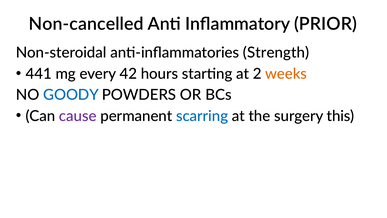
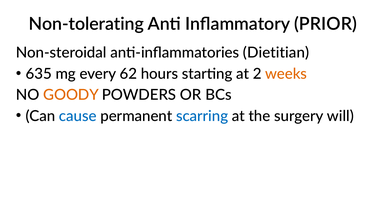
Non-cancelled: Non-cancelled -> Non-tolerating
Strength: Strength -> Dietitian
441: 441 -> 635
42: 42 -> 62
GOODY colour: blue -> orange
cause colour: purple -> blue
this: this -> will
